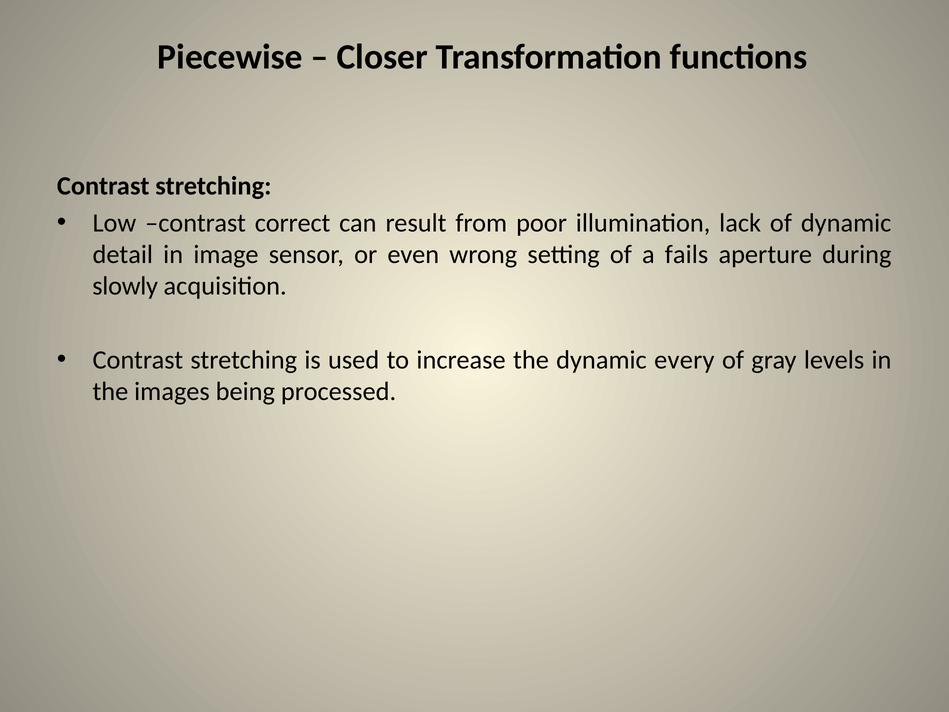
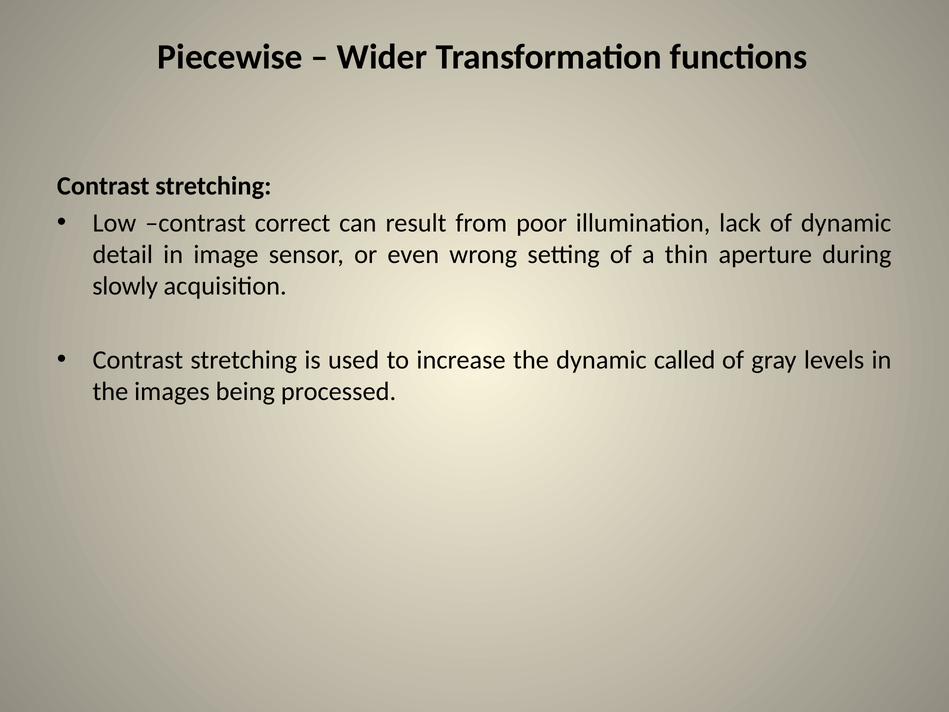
Closer: Closer -> Wider
fails: fails -> thin
every: every -> called
